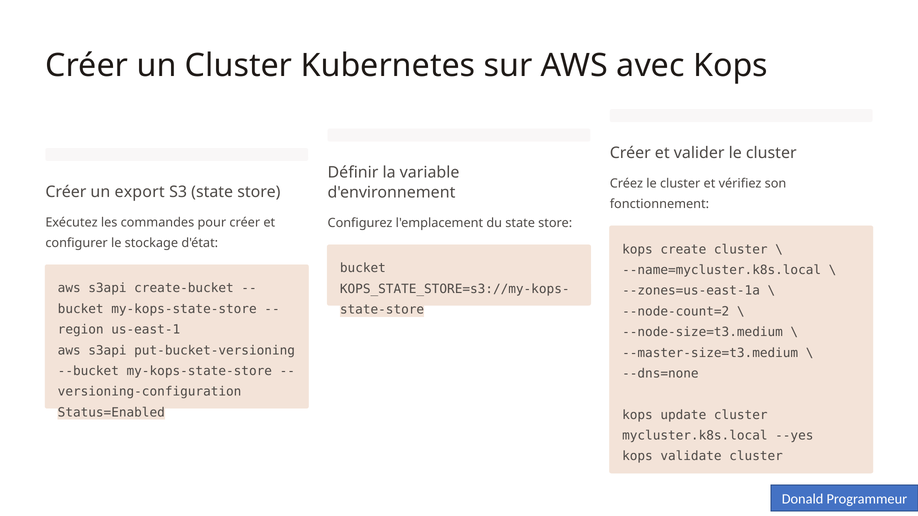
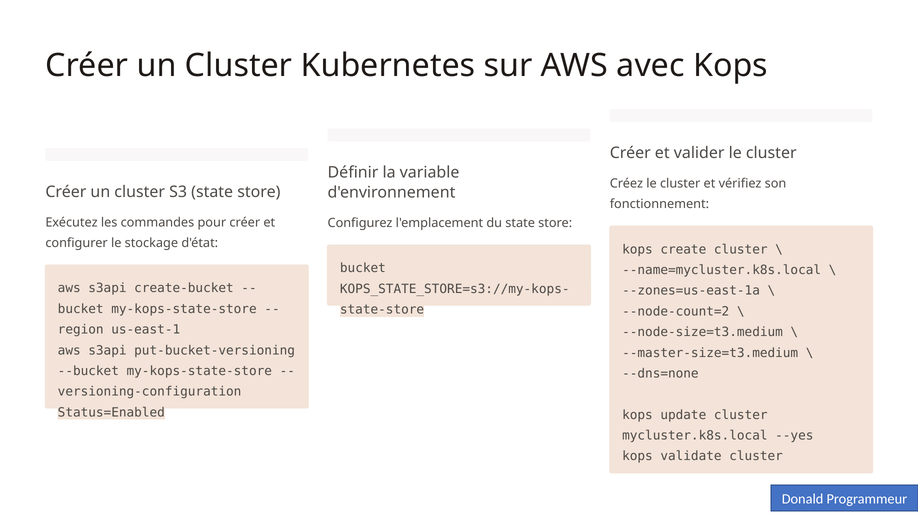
export at (140, 192): export -> cluster
